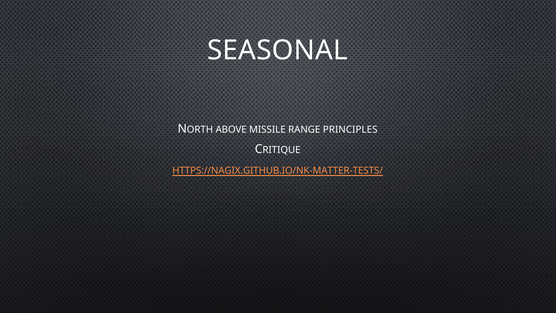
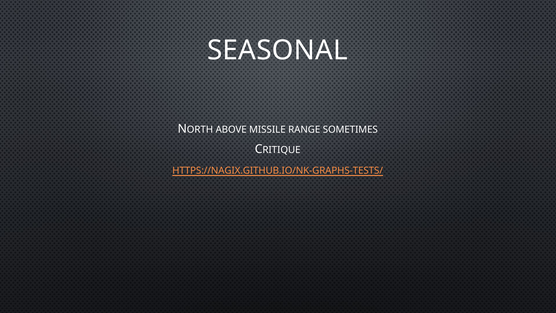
PRINCIPLES: PRINCIPLES -> SOMETIMES
HTTPS://NAGIX.GITHUB.IO/NK-MATTER-TESTS/: HTTPS://NAGIX.GITHUB.IO/NK-MATTER-TESTS/ -> HTTPS://NAGIX.GITHUB.IO/NK-GRAPHS-TESTS/
